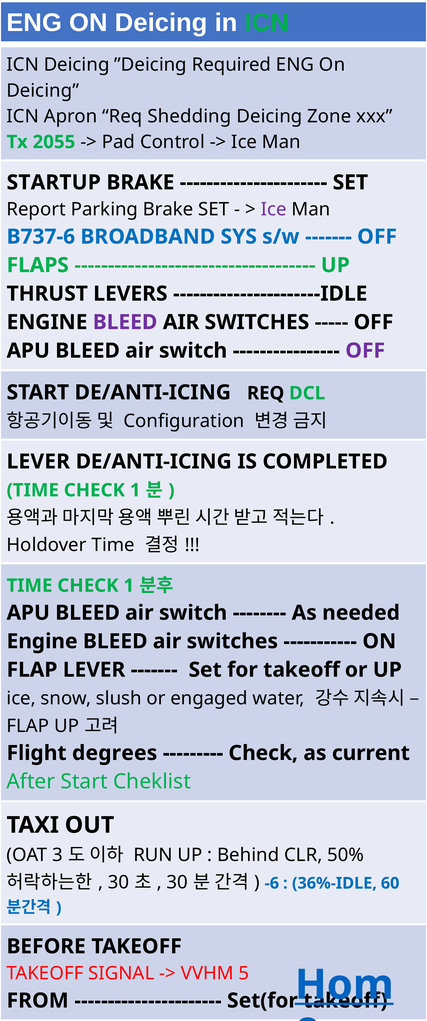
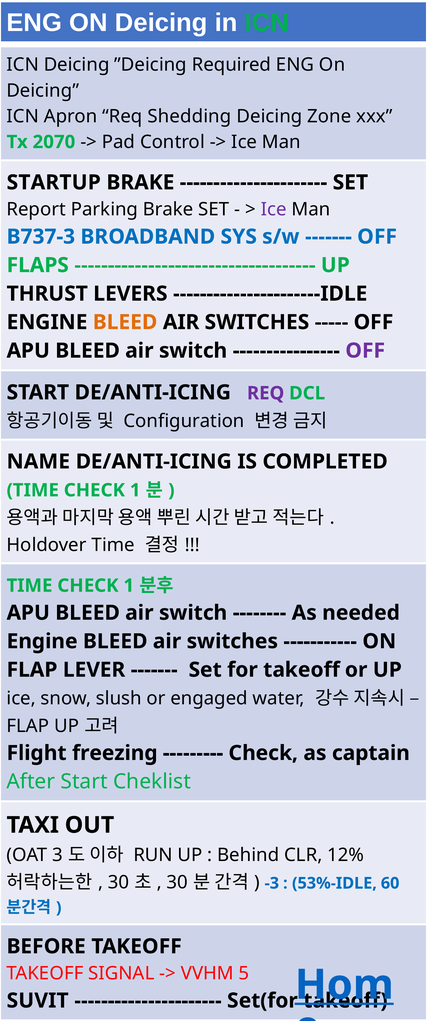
2055: 2055 -> 2070
B737-6: B737-6 -> B737-3
BLEED at (125, 322) colour: purple -> orange
REQ at (266, 393) colour: black -> purple
LEVER at (38, 462): LEVER -> NAME
degrees: degrees -> freezing
current: current -> captain
CLR 50%: 50% -> 12%
-6: -6 -> -3
36%-IDLE: 36%-IDLE -> 53%-IDLE
FROM: FROM -> SUVIT
